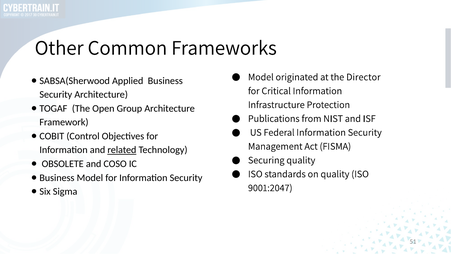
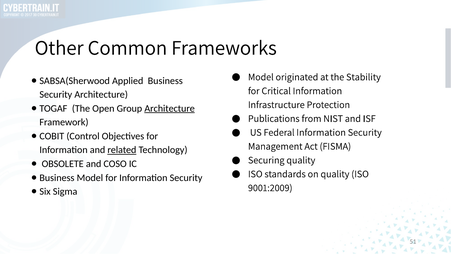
Director: Director -> Stability
Architecture at (170, 108) underline: none -> present
9001:2047: 9001:2047 -> 9001:2009
